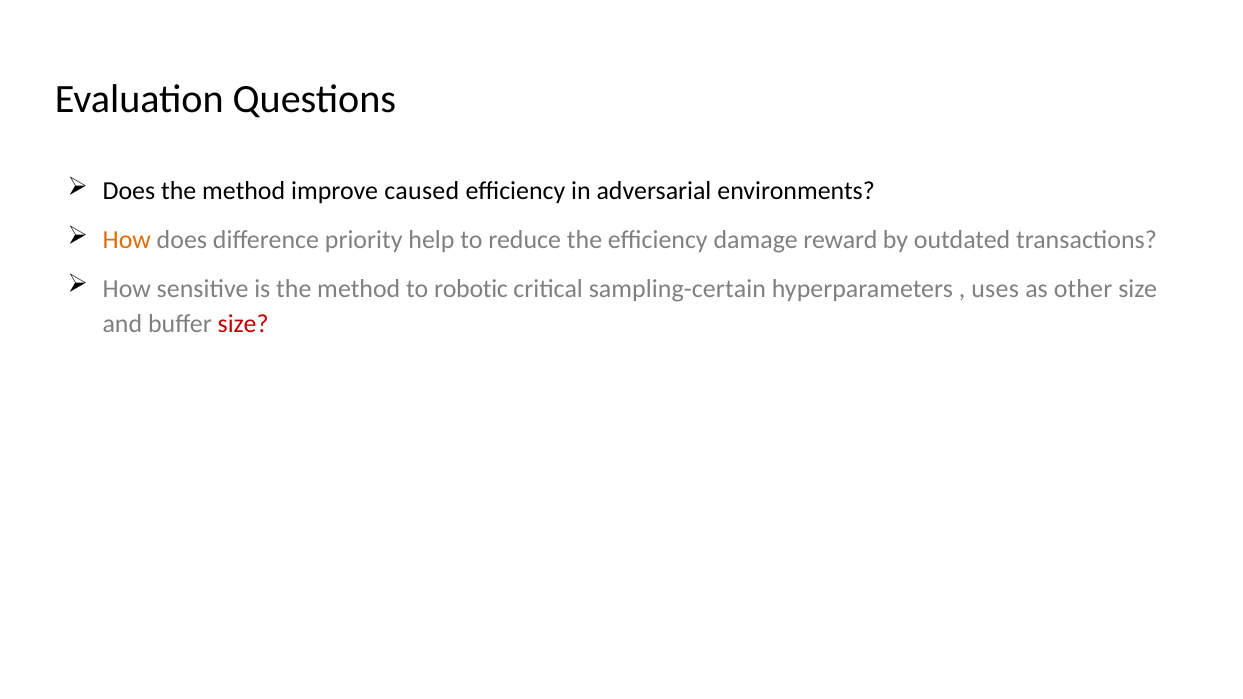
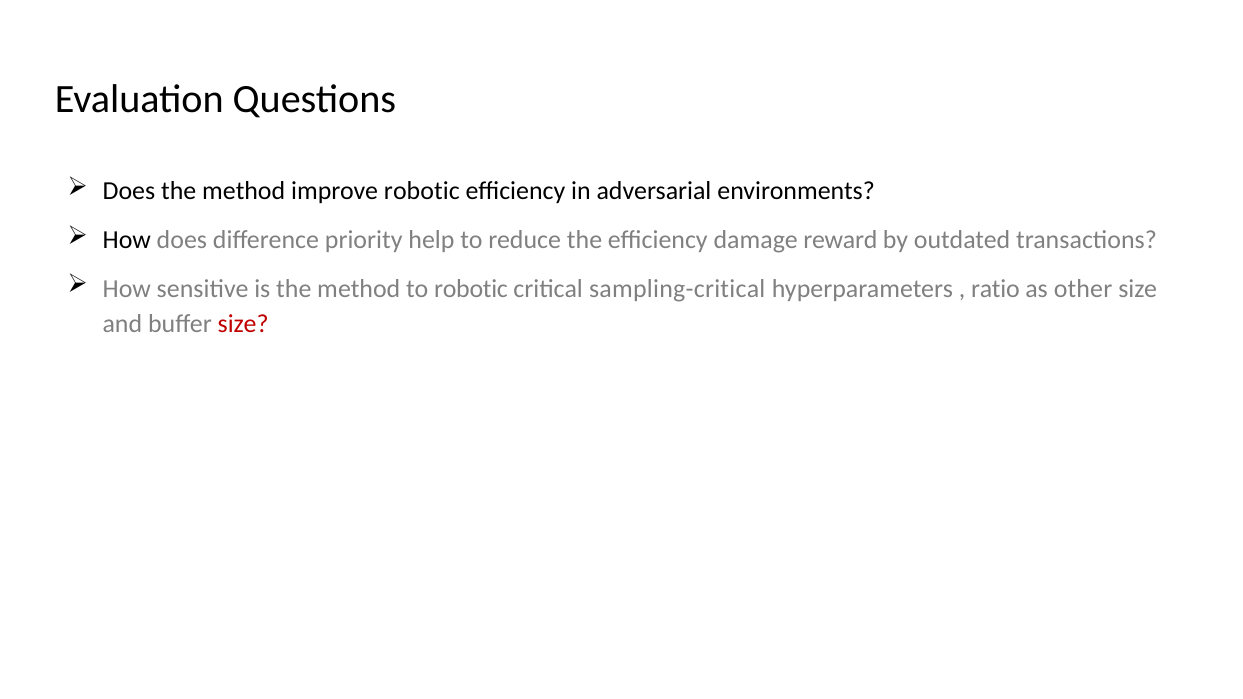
improve caused: caused -> robotic
How at (127, 240) colour: orange -> black
sampling-certain: sampling-certain -> sampling-critical
uses: uses -> ratio
